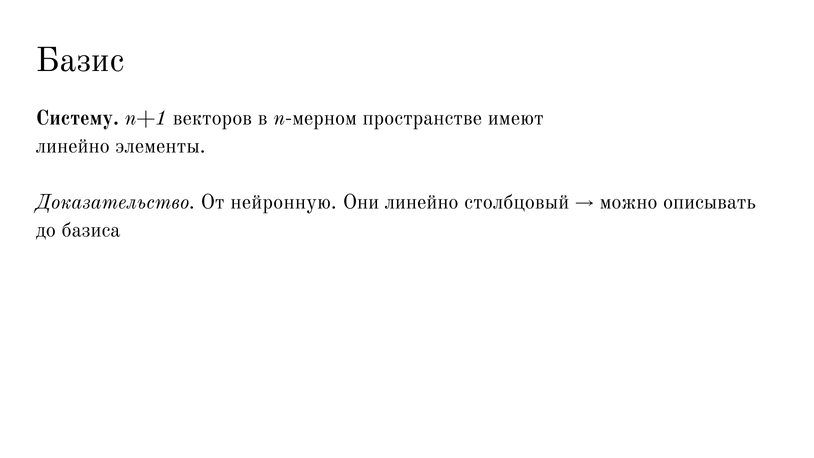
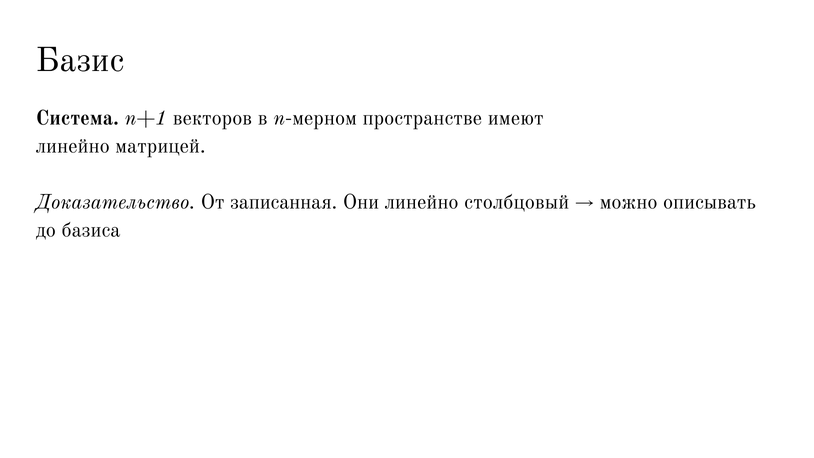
Систему: Систему -> Система
элементы: элементы -> матрицей
нейронную: нейронную -> записанная
